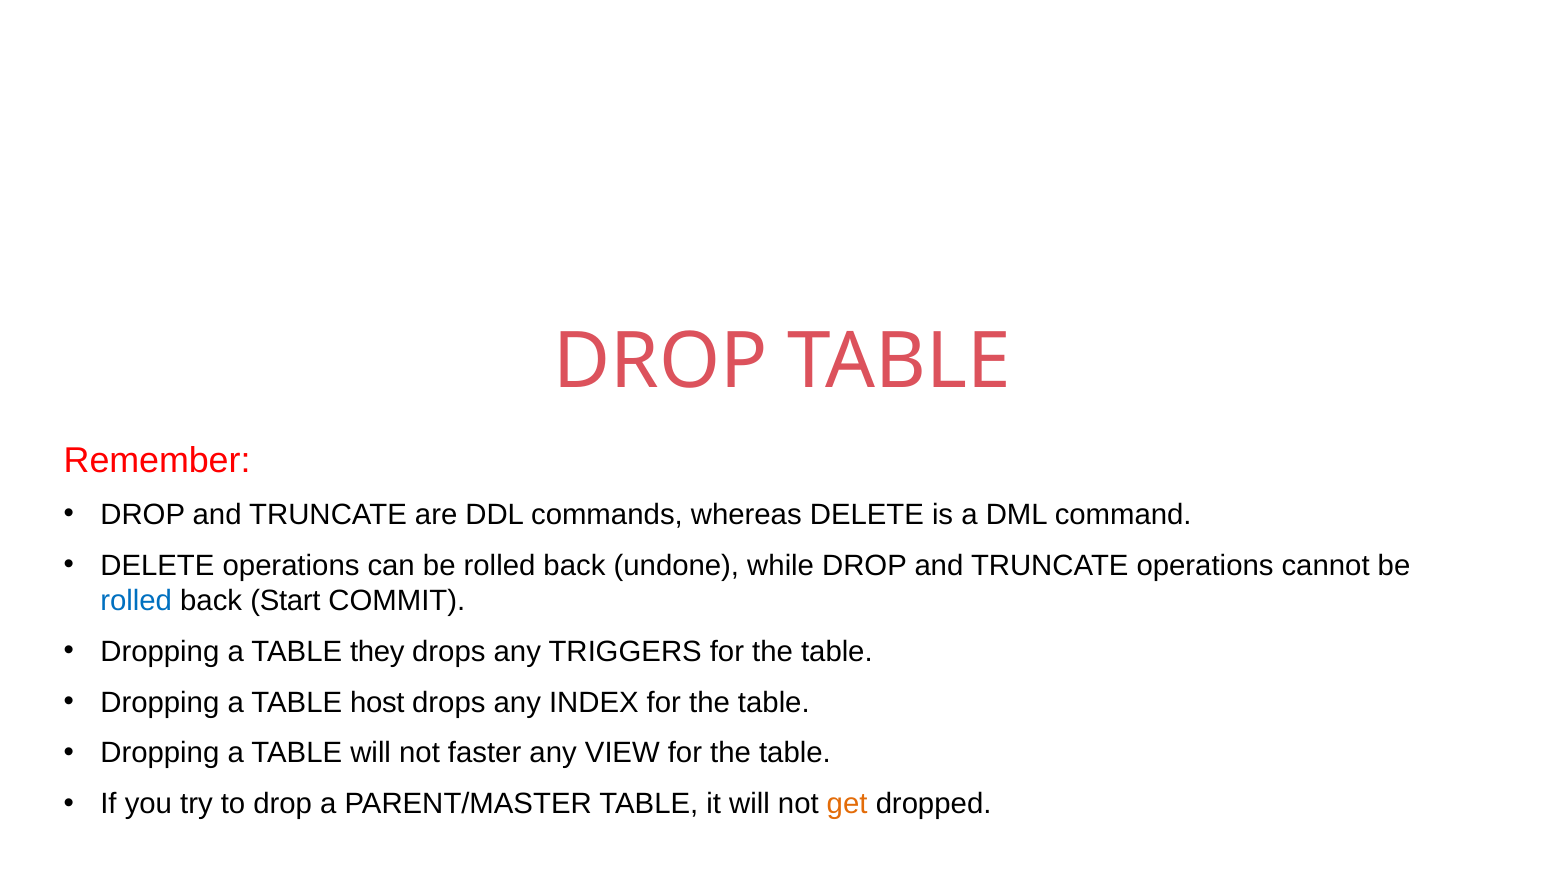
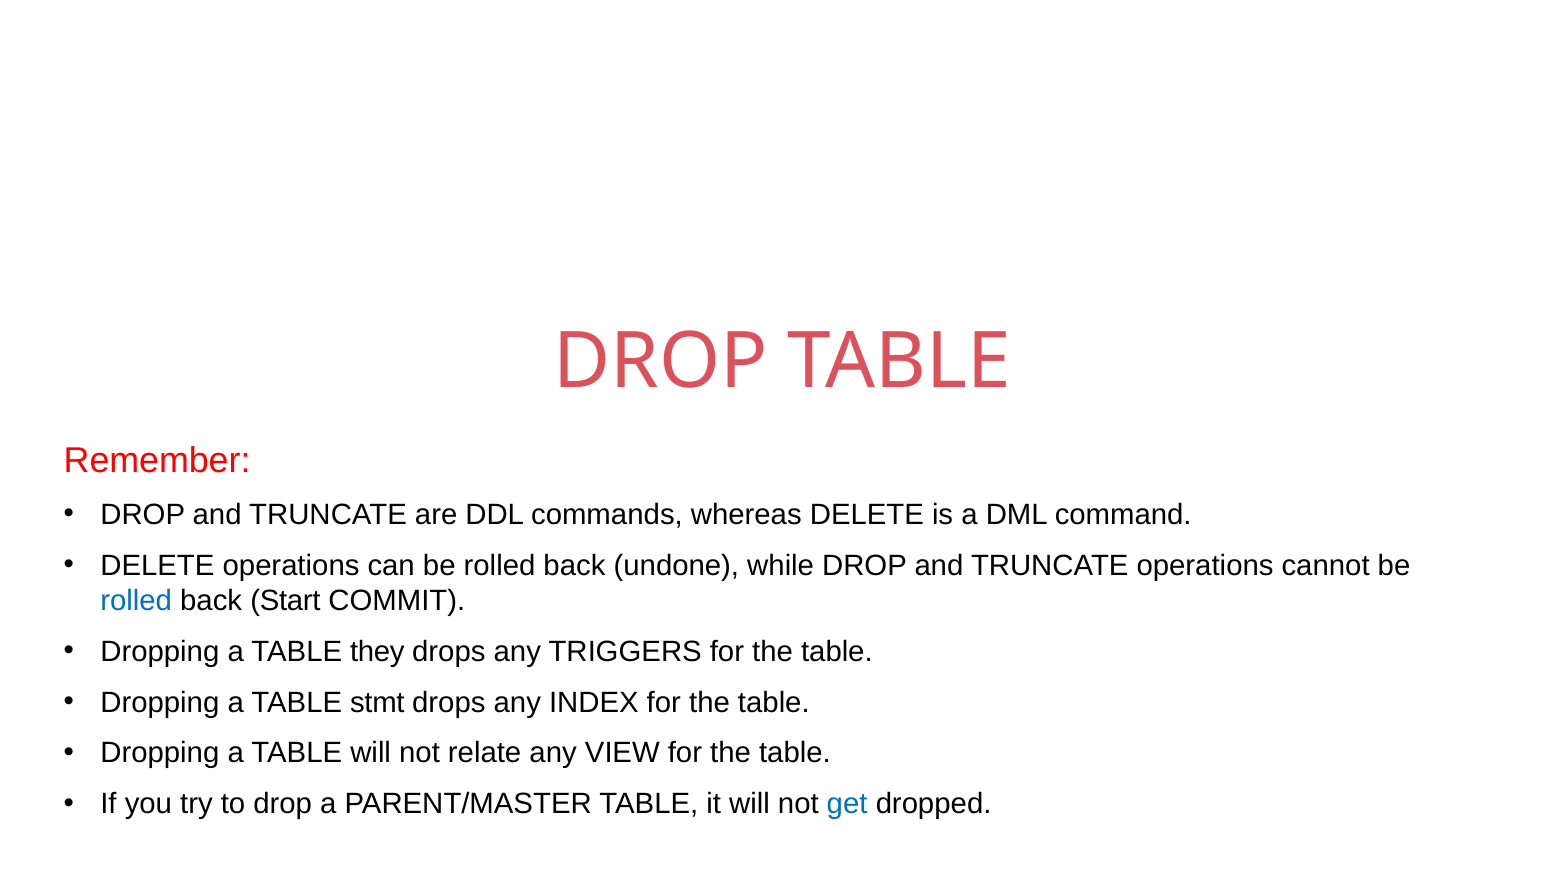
host: host -> stmt
faster: faster -> relate
get colour: orange -> blue
